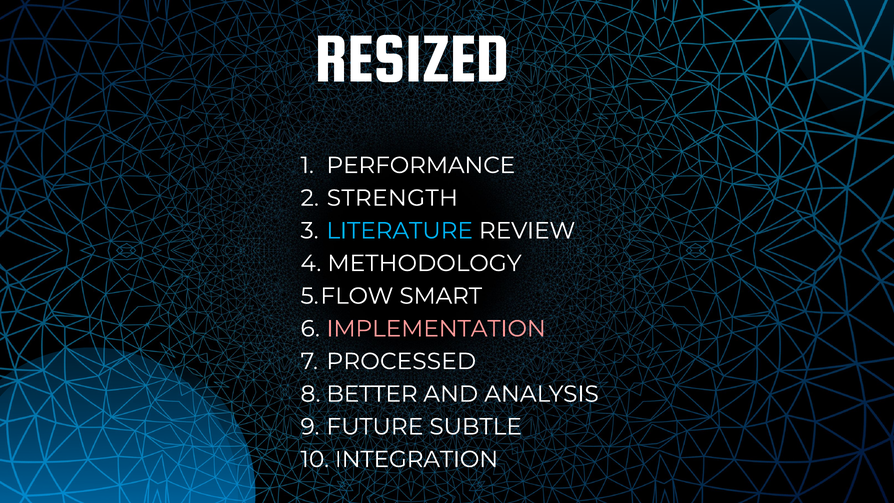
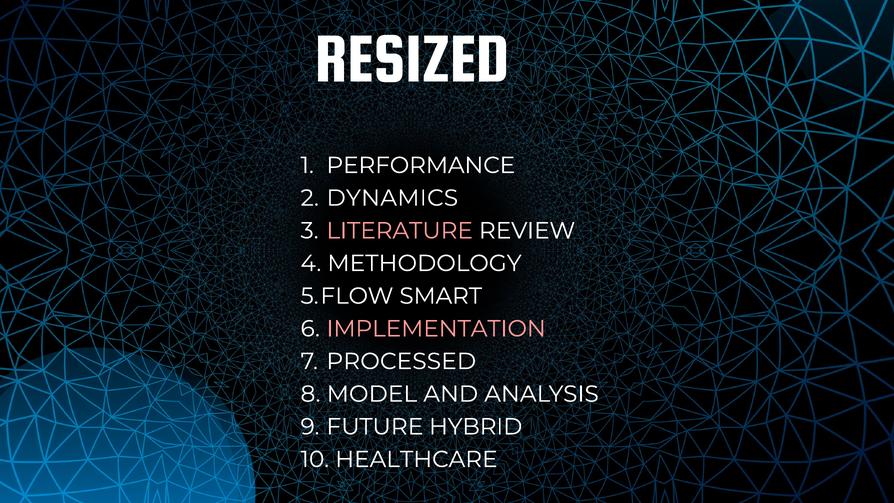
STRENGTH: STRENGTH -> DYNAMICS
LITERATURE colour: light blue -> pink
BETTER: BETTER -> MODEL
SUBTLE: SUBTLE -> HYBRID
INTEGRATION: INTEGRATION -> HEALTHCARE
